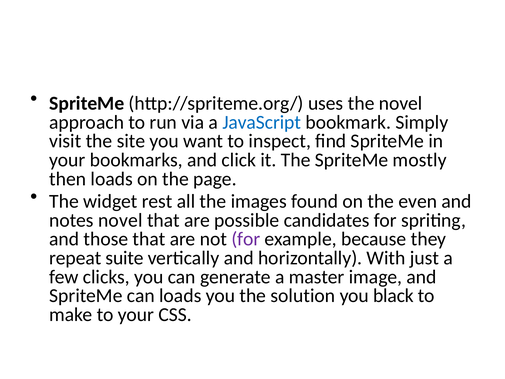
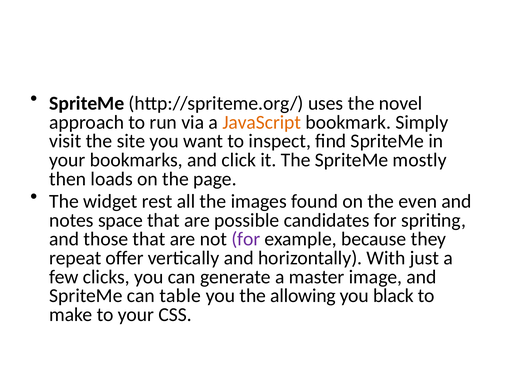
JavaScript colour: blue -> orange
notes novel: novel -> space
suite: suite -> offer
can loads: loads -> table
solution: solution -> allowing
